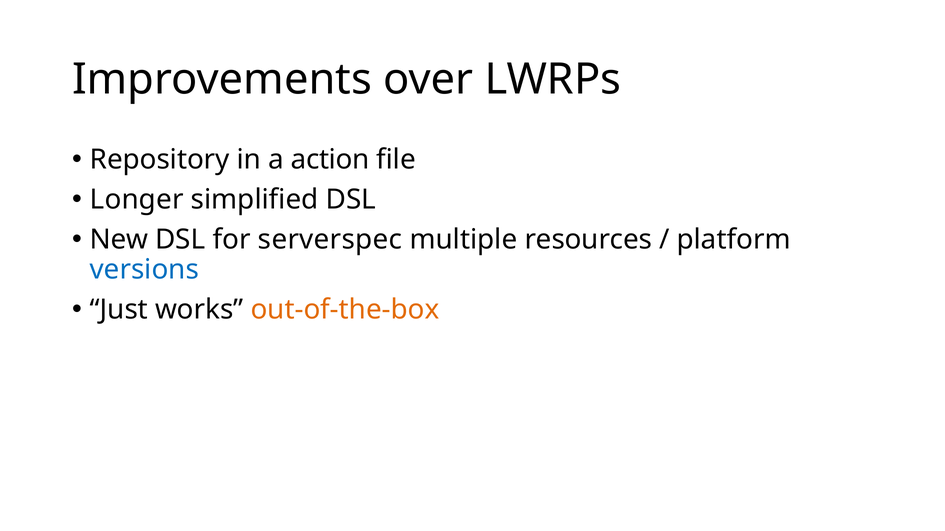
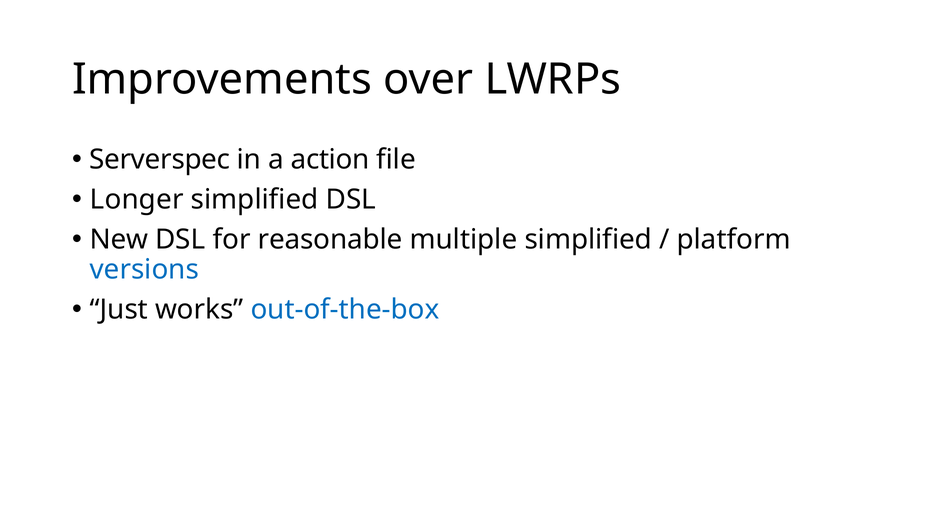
Repository: Repository -> Serverspec
serverspec: serverspec -> reasonable
multiple resources: resources -> simplified
out-of-the-box colour: orange -> blue
